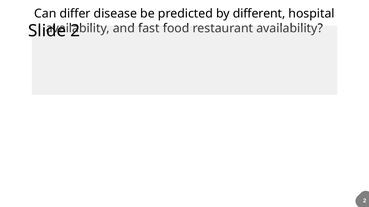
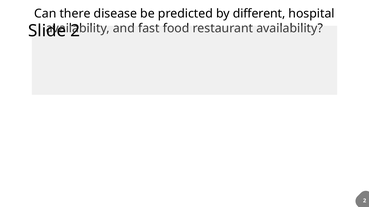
differ: differ -> there
